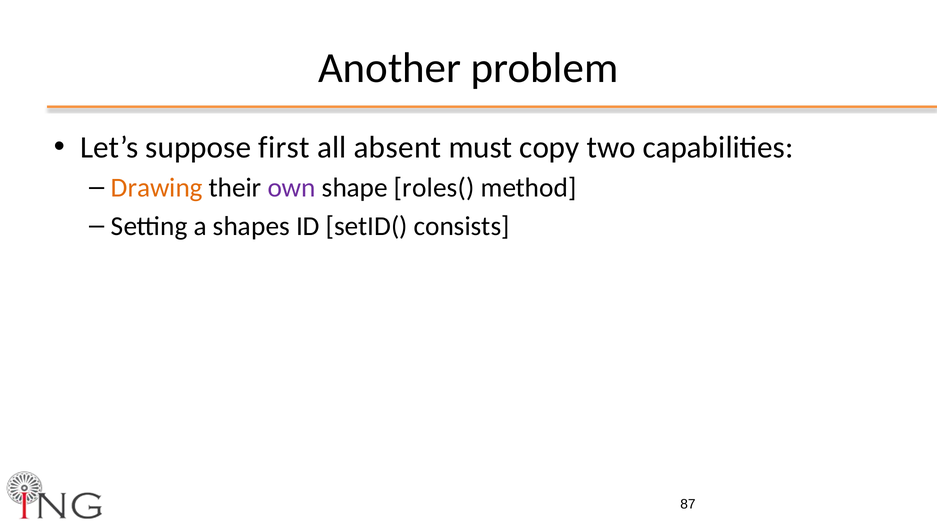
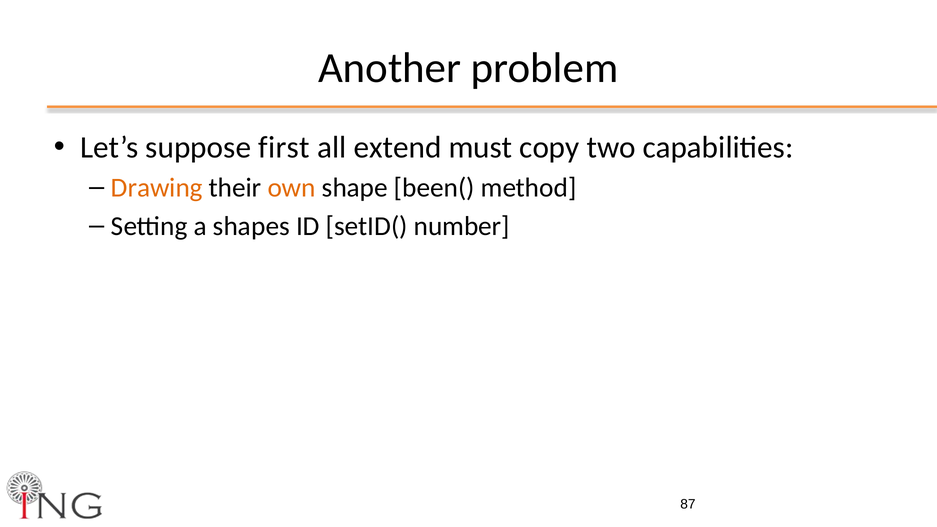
absent: absent -> extend
own colour: purple -> orange
roles(: roles( -> been(
consists: consists -> number
